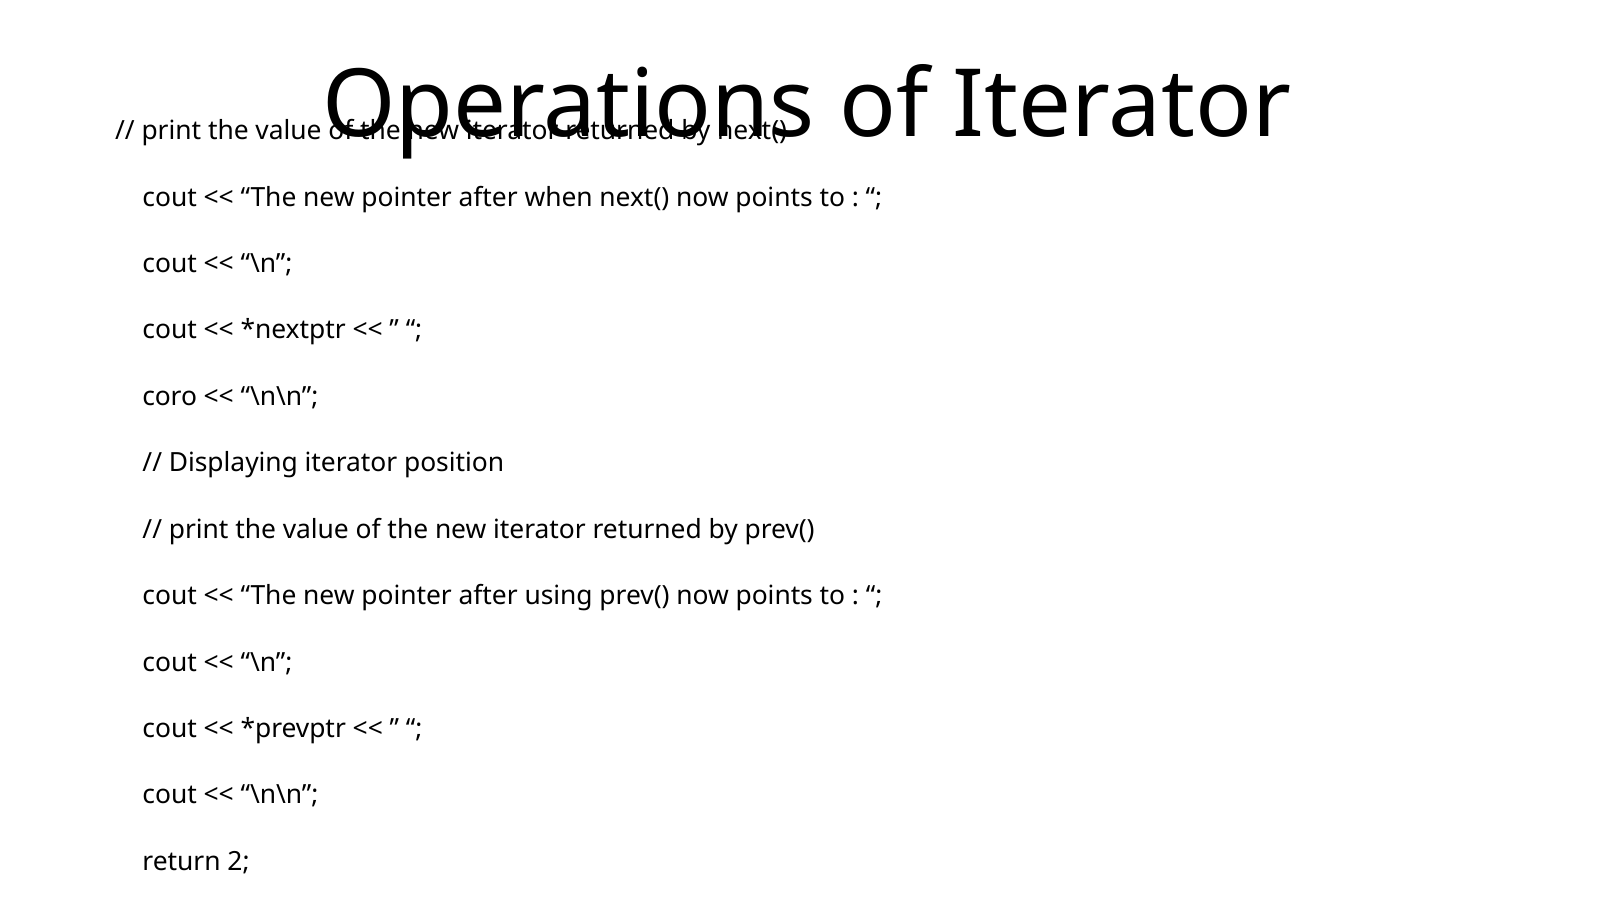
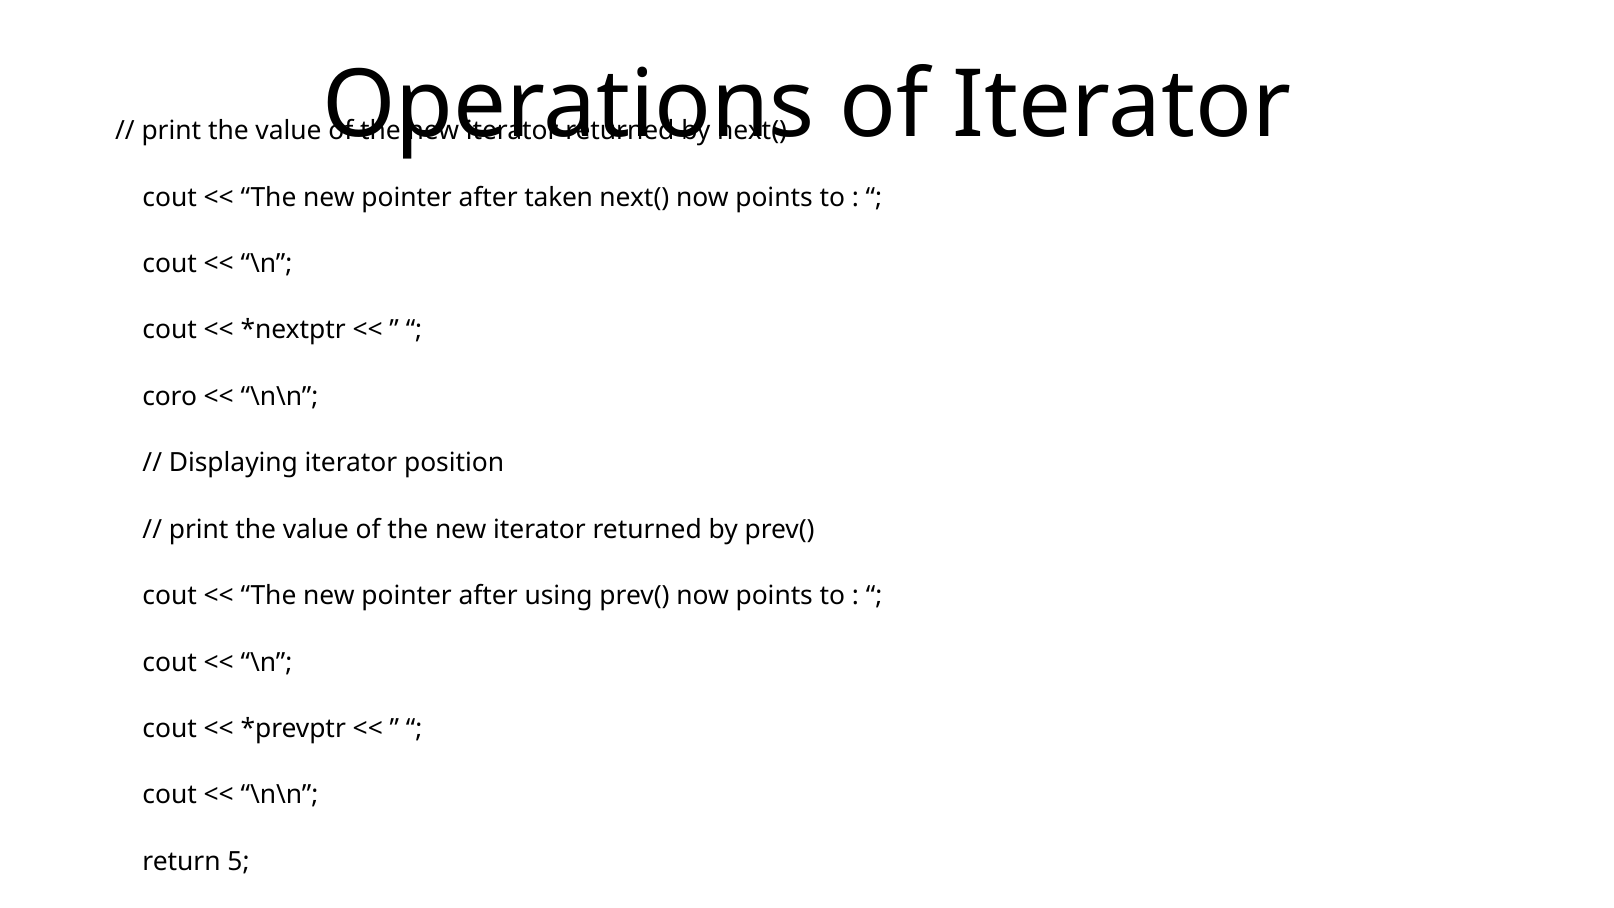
when: when -> taken
2: 2 -> 5
